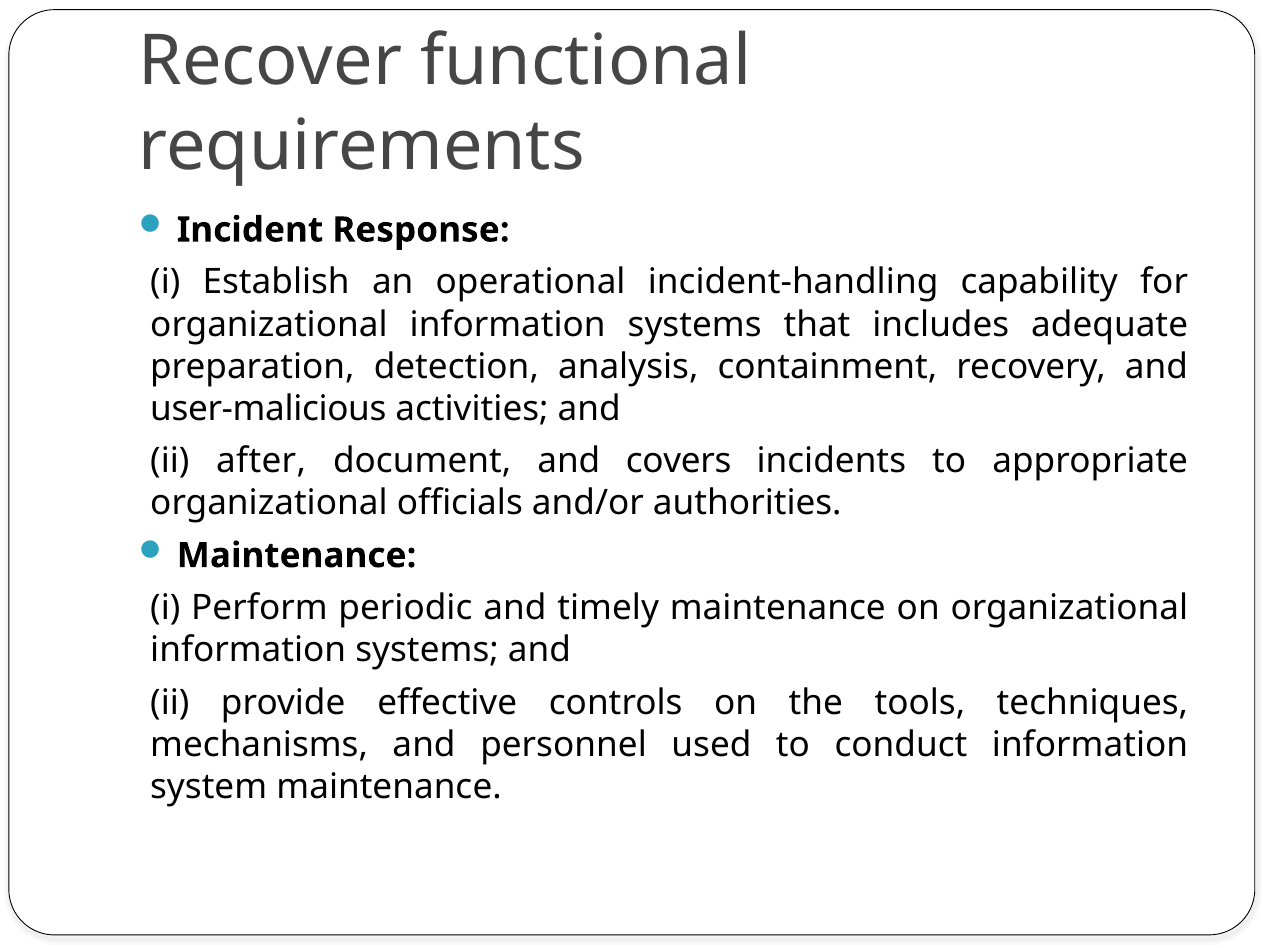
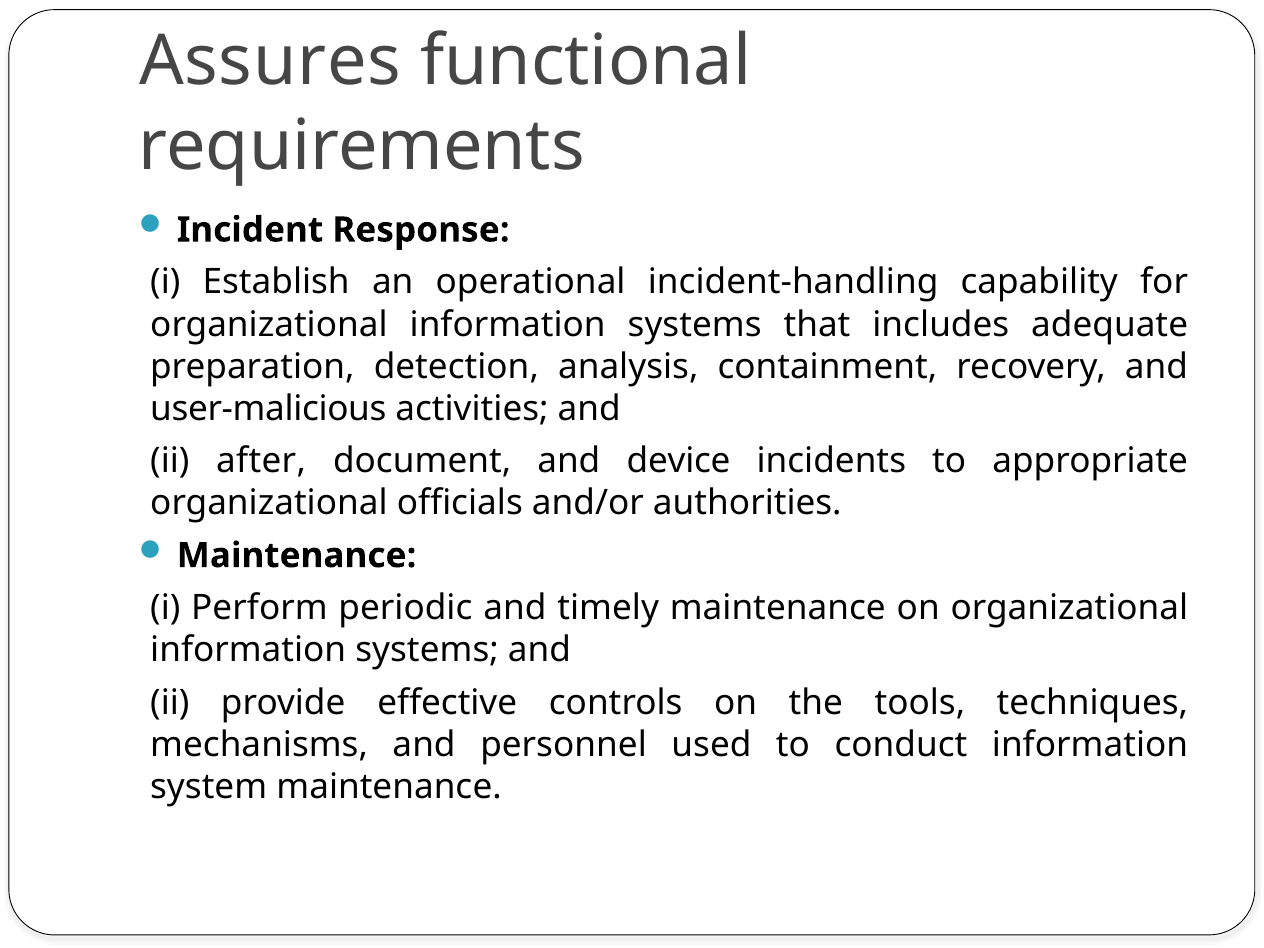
Recover: Recover -> Assures
covers: covers -> device
